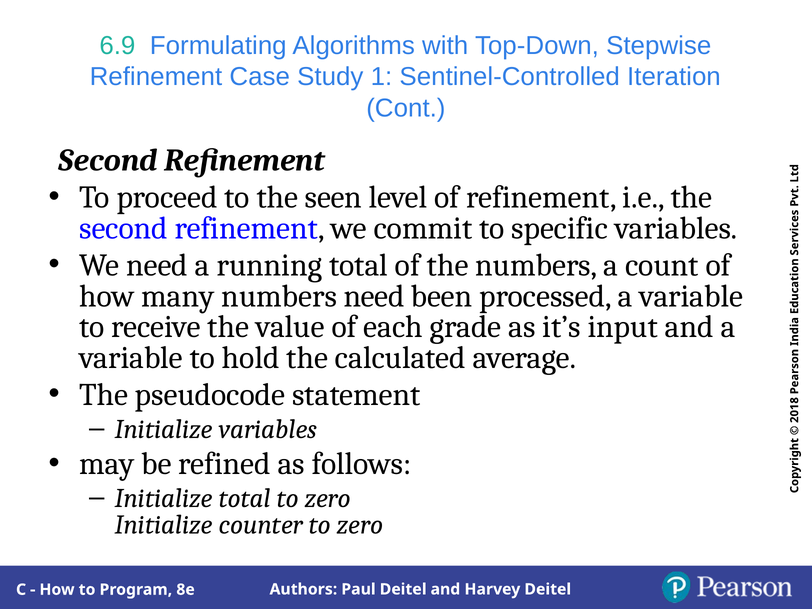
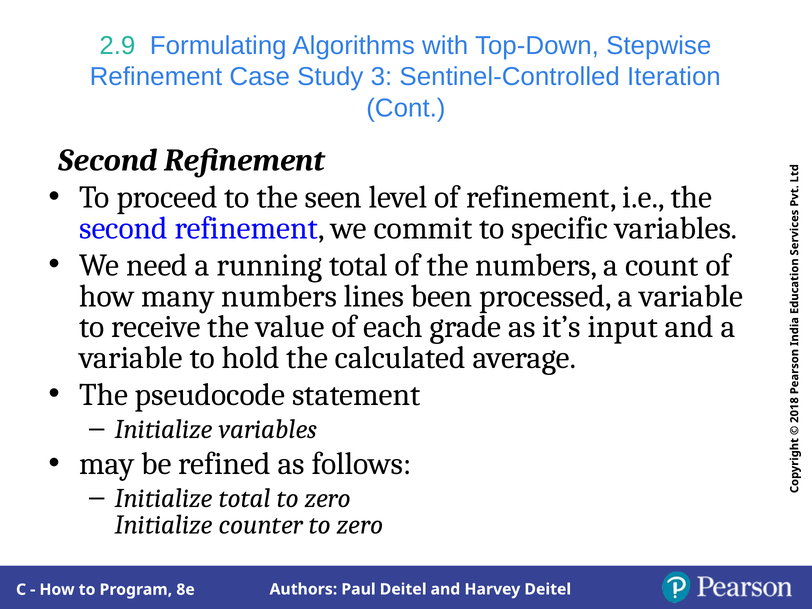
6.9: 6.9 -> 2.9
Study 1: 1 -> 3
numbers need: need -> lines
